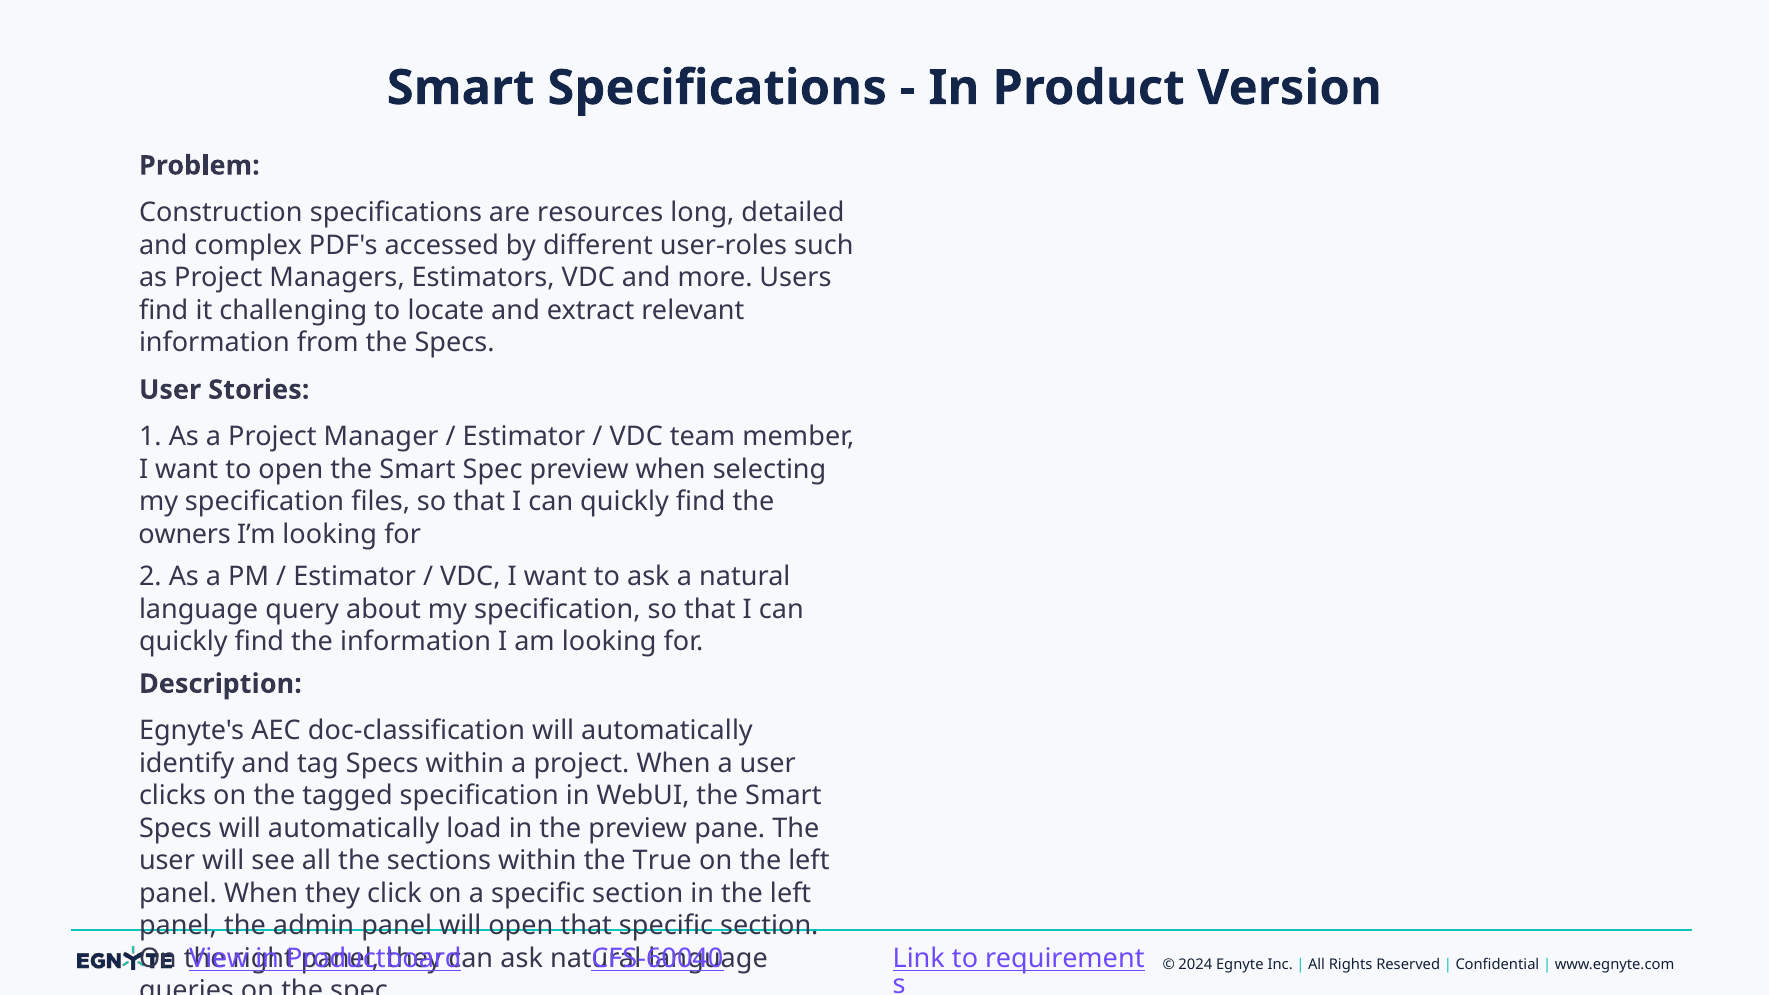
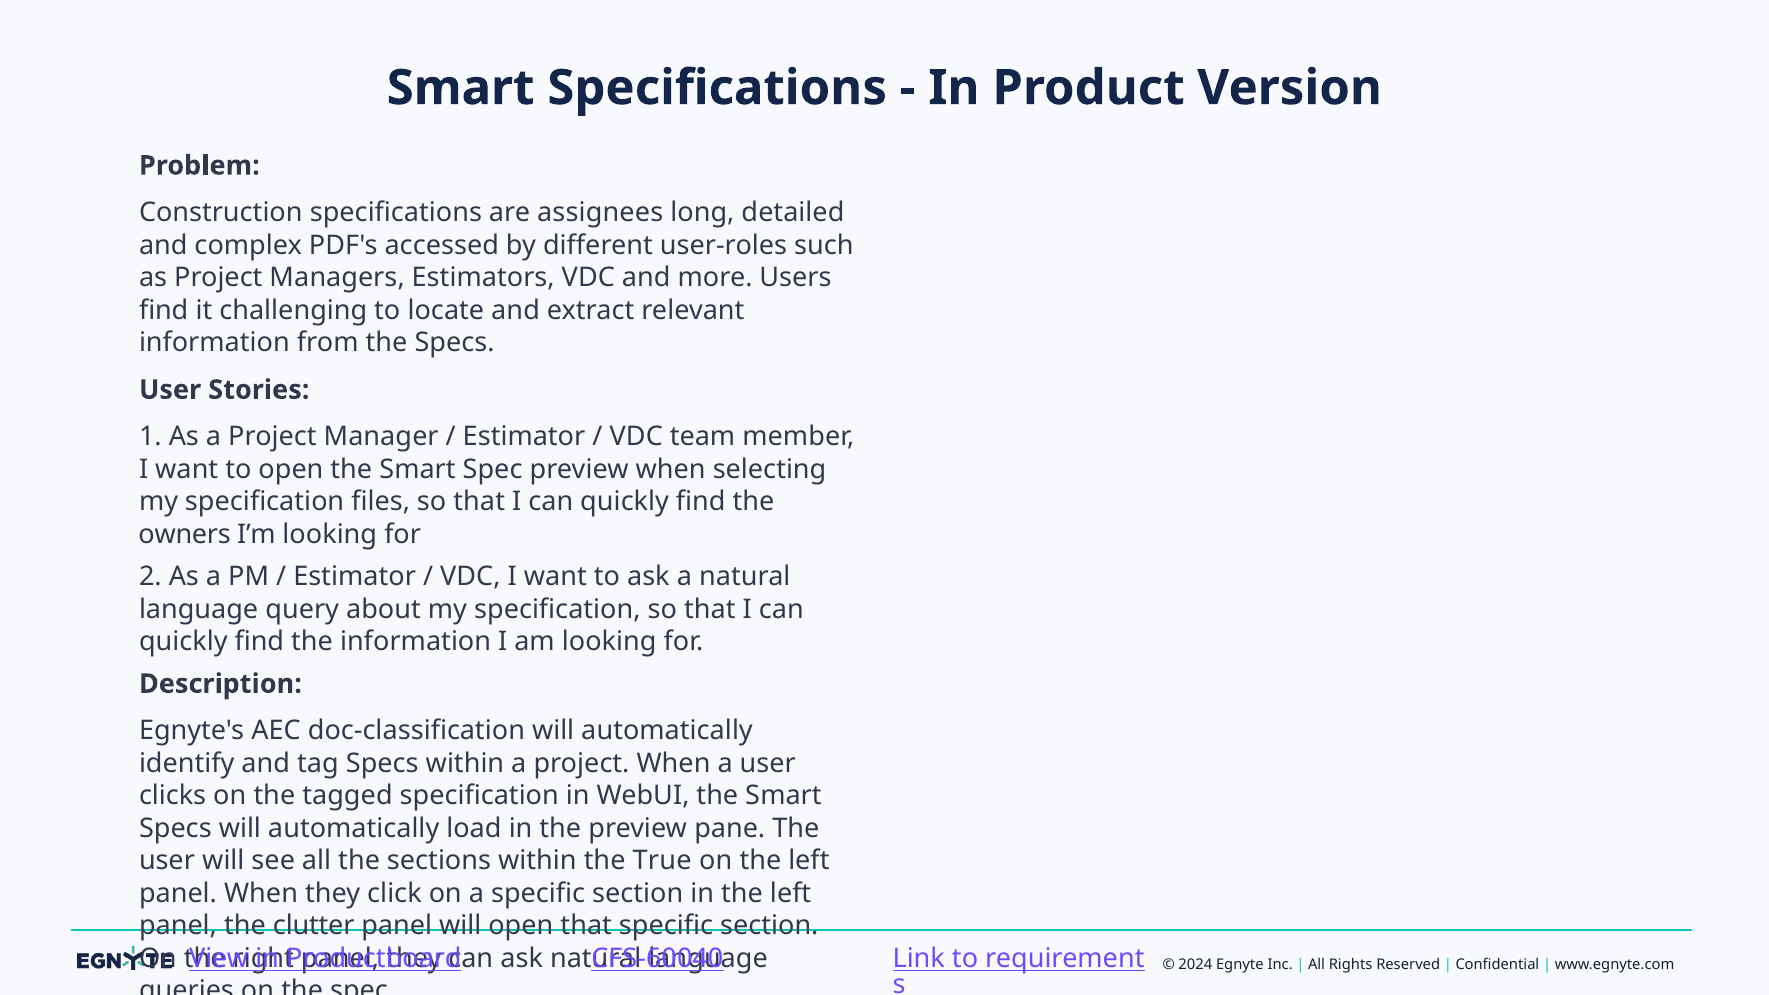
resources: resources -> assignees
admin: admin -> clutter
